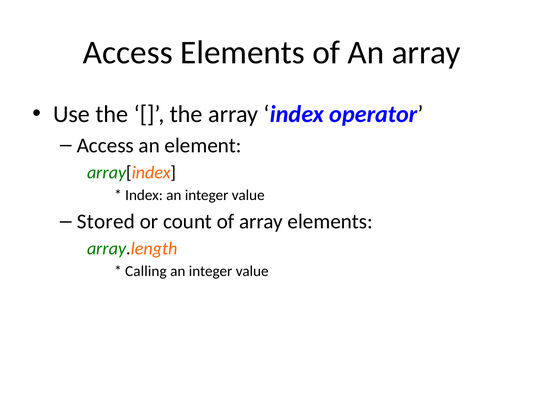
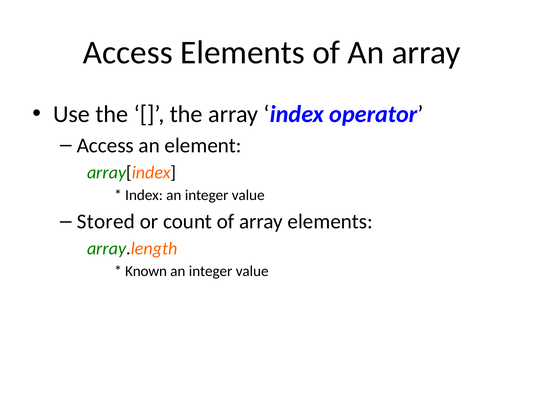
Calling: Calling -> Known
